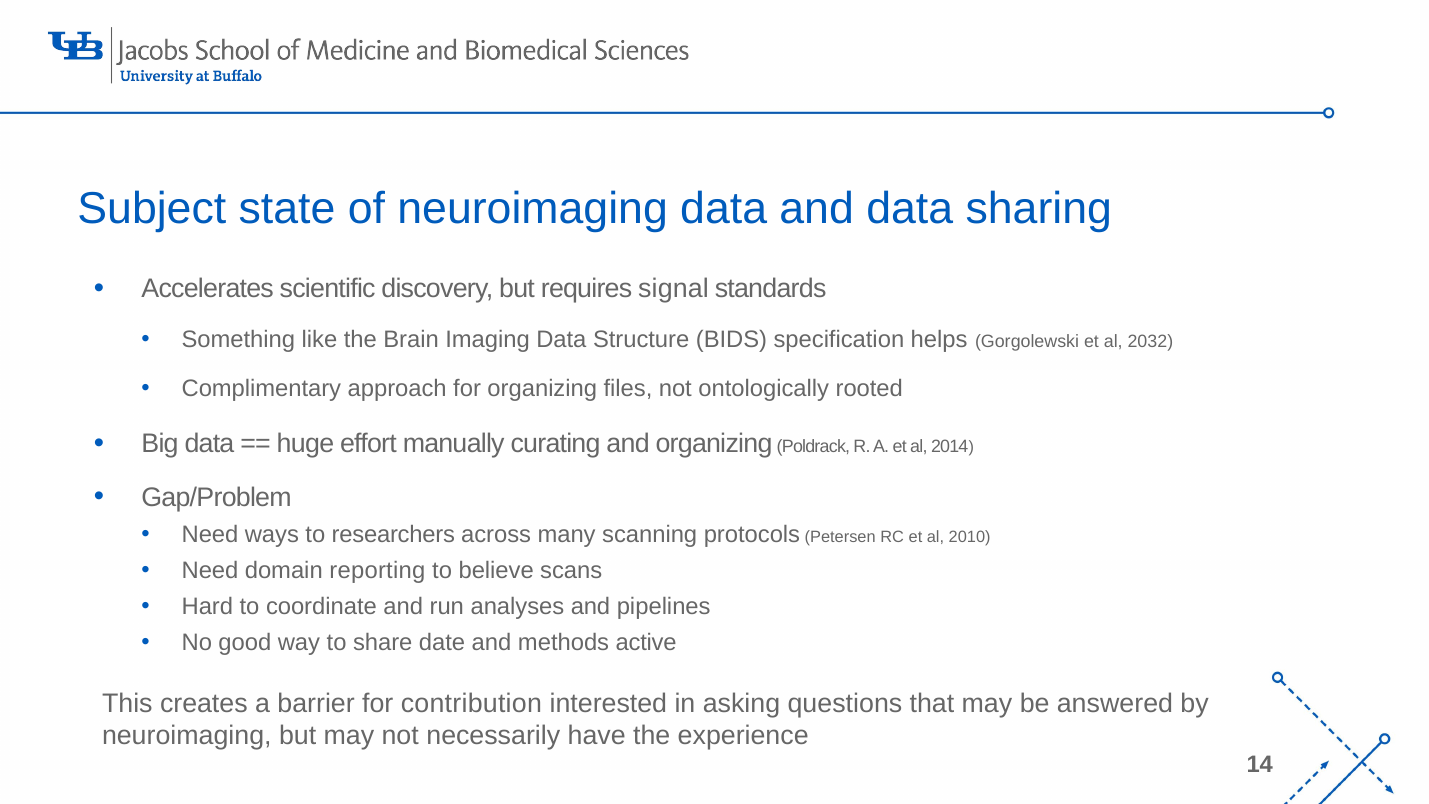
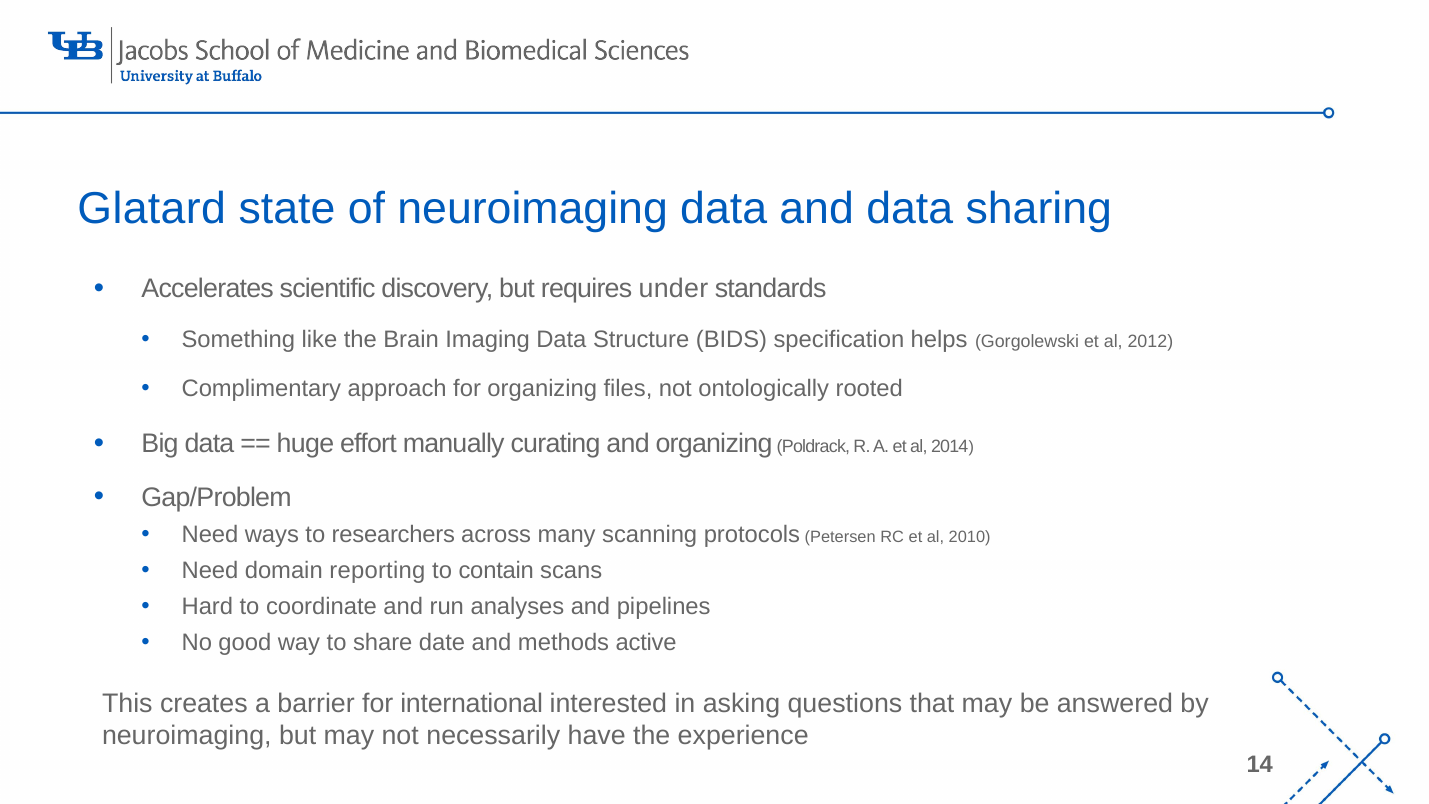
Subject: Subject -> Glatard
signal: signal -> under
2032: 2032 -> 2012
believe: believe -> contain
contribution: contribution -> international
